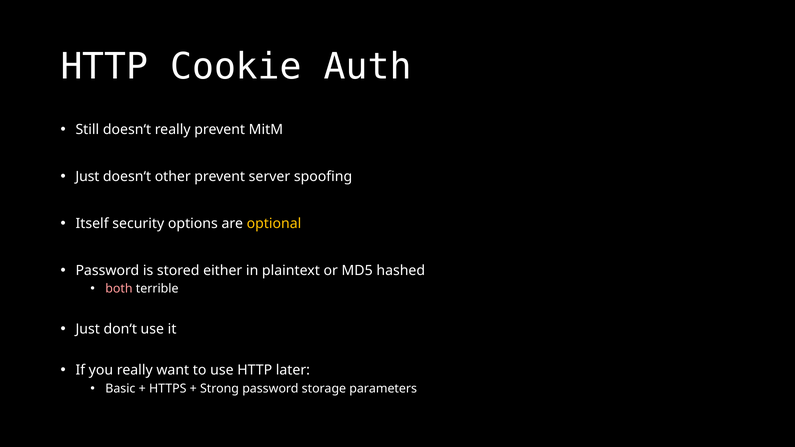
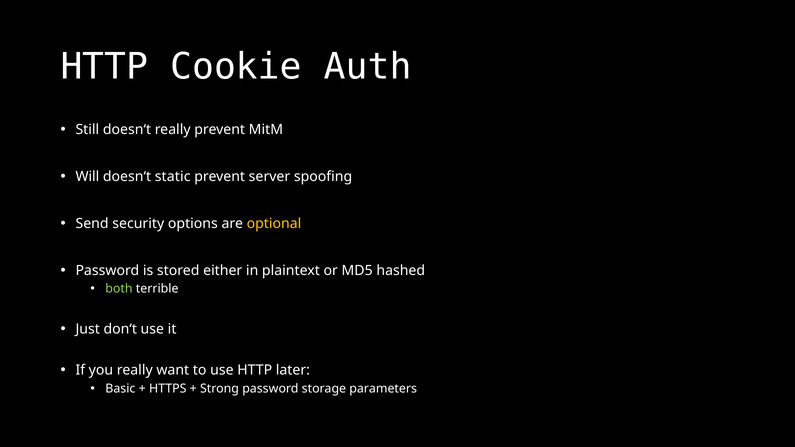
Just at (87, 177): Just -> Will
other: other -> static
Itself: Itself -> Send
both colour: pink -> light green
